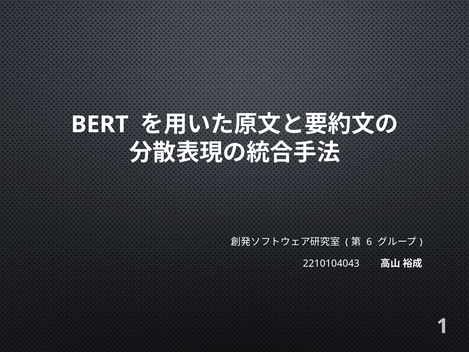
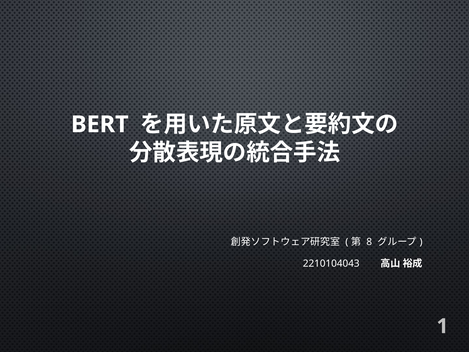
6: 6 -> 8
